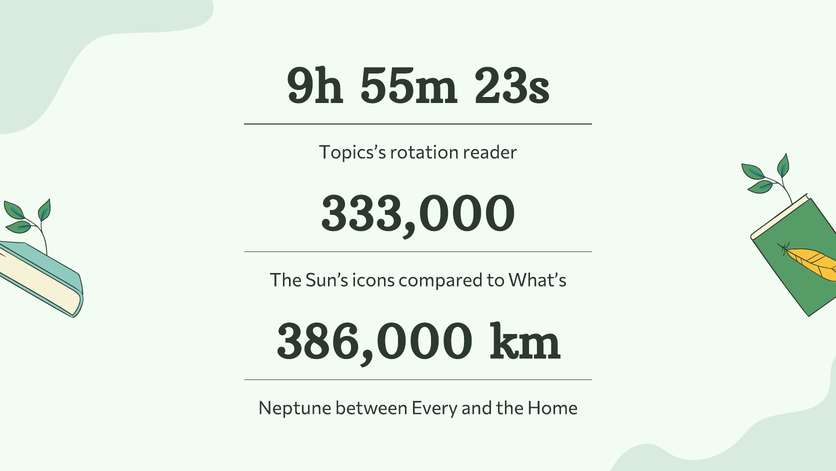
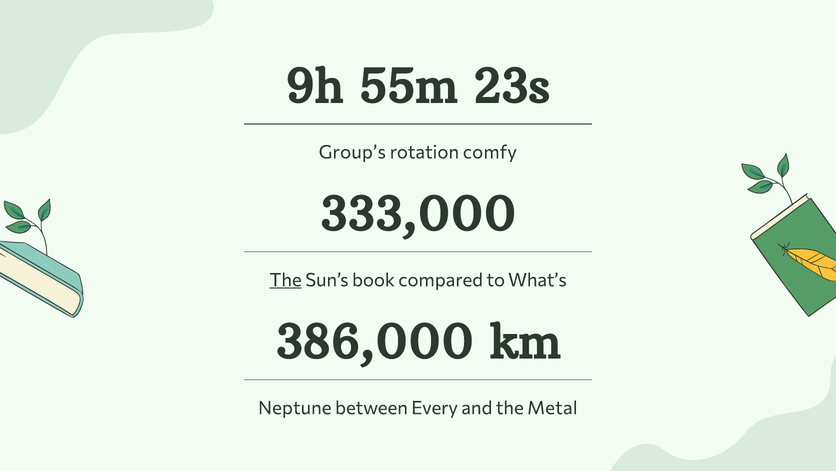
Topics’s: Topics’s -> Group’s
reader: reader -> comfy
The at (286, 280) underline: none -> present
icons: icons -> book
Home: Home -> Metal
